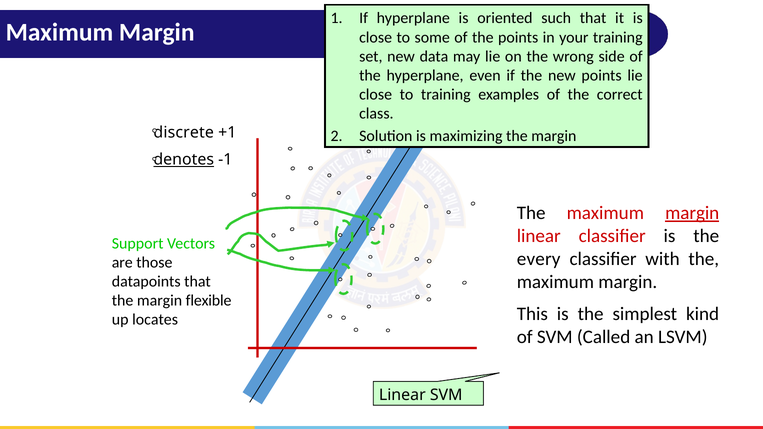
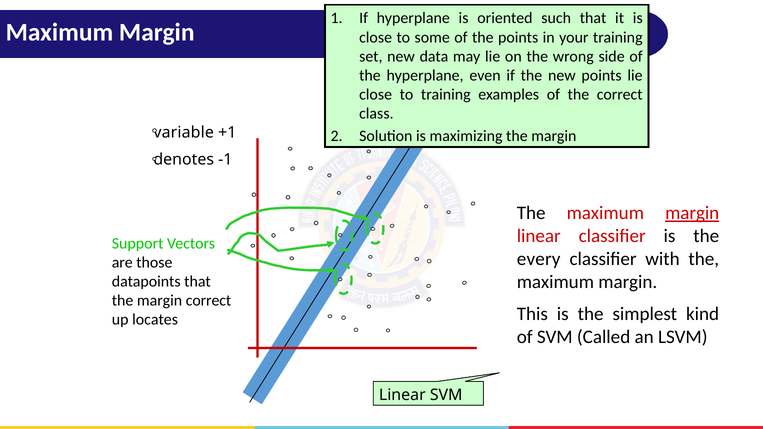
discrete: discrete -> variable
denotes underline: present -> none
margin flexible: flexible -> correct
